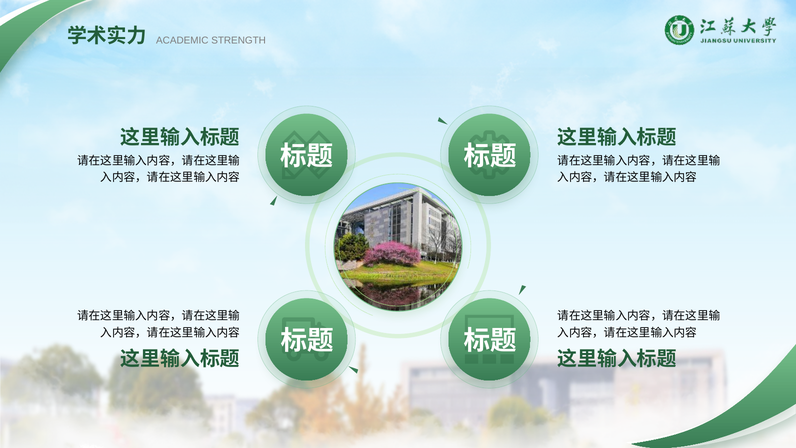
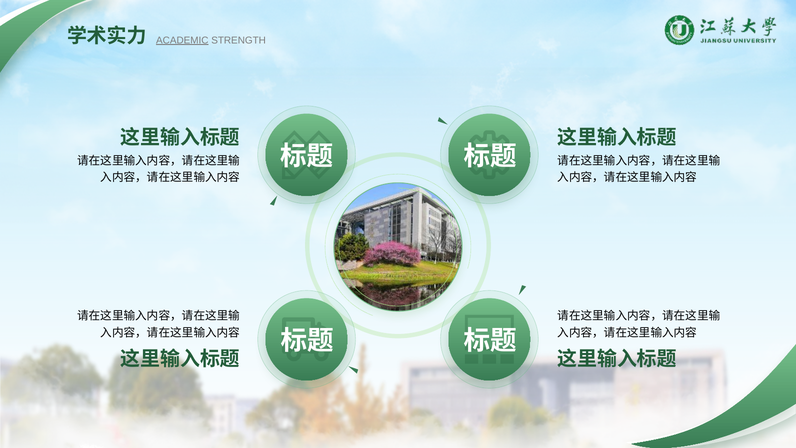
ACADEMIC underline: none -> present
